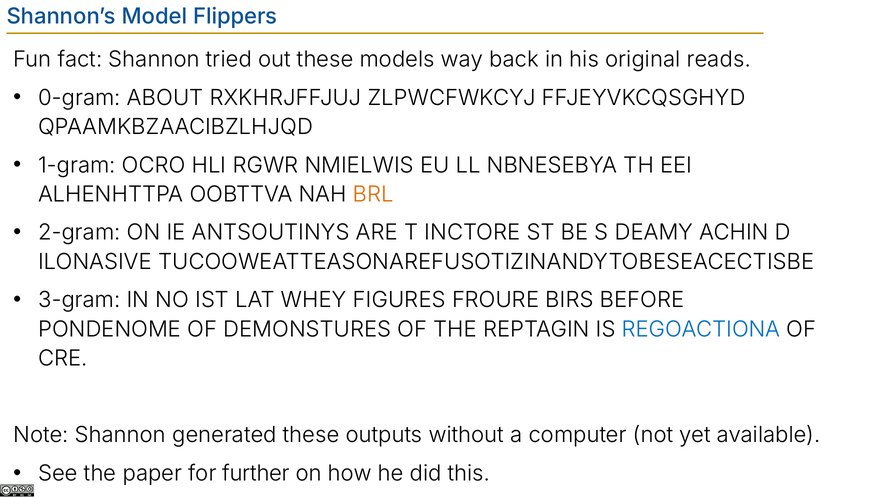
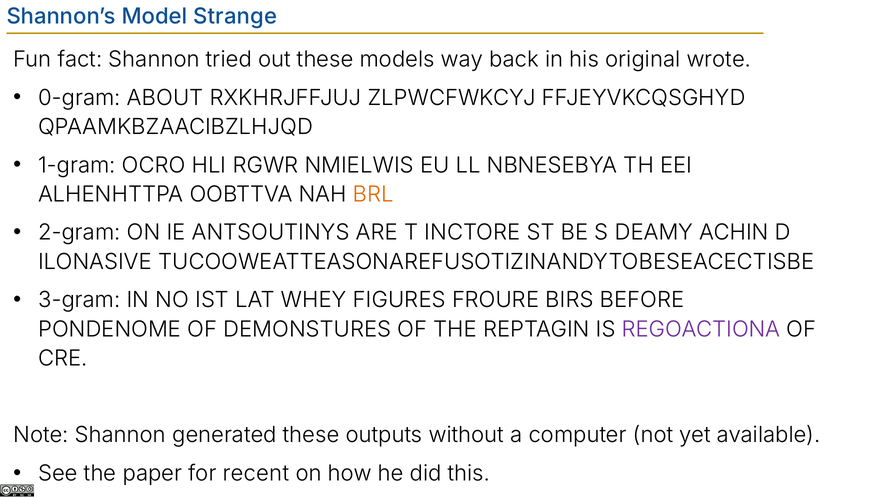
Flippers: Flippers -> Strange
reads: reads -> wrote
REGOACTIONA colour: blue -> purple
further: further -> recent
